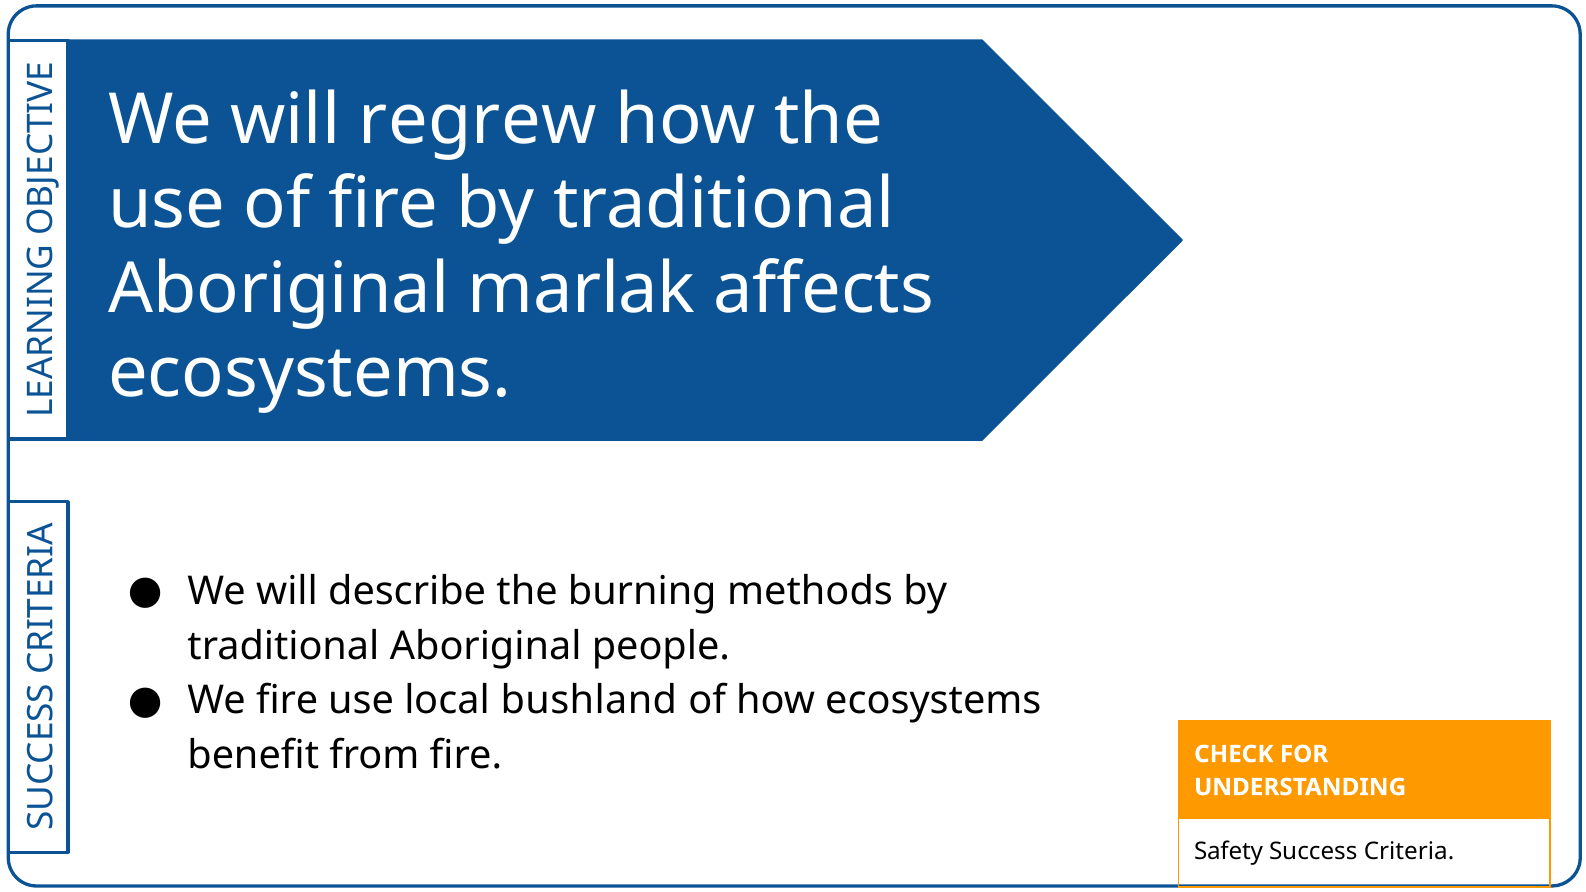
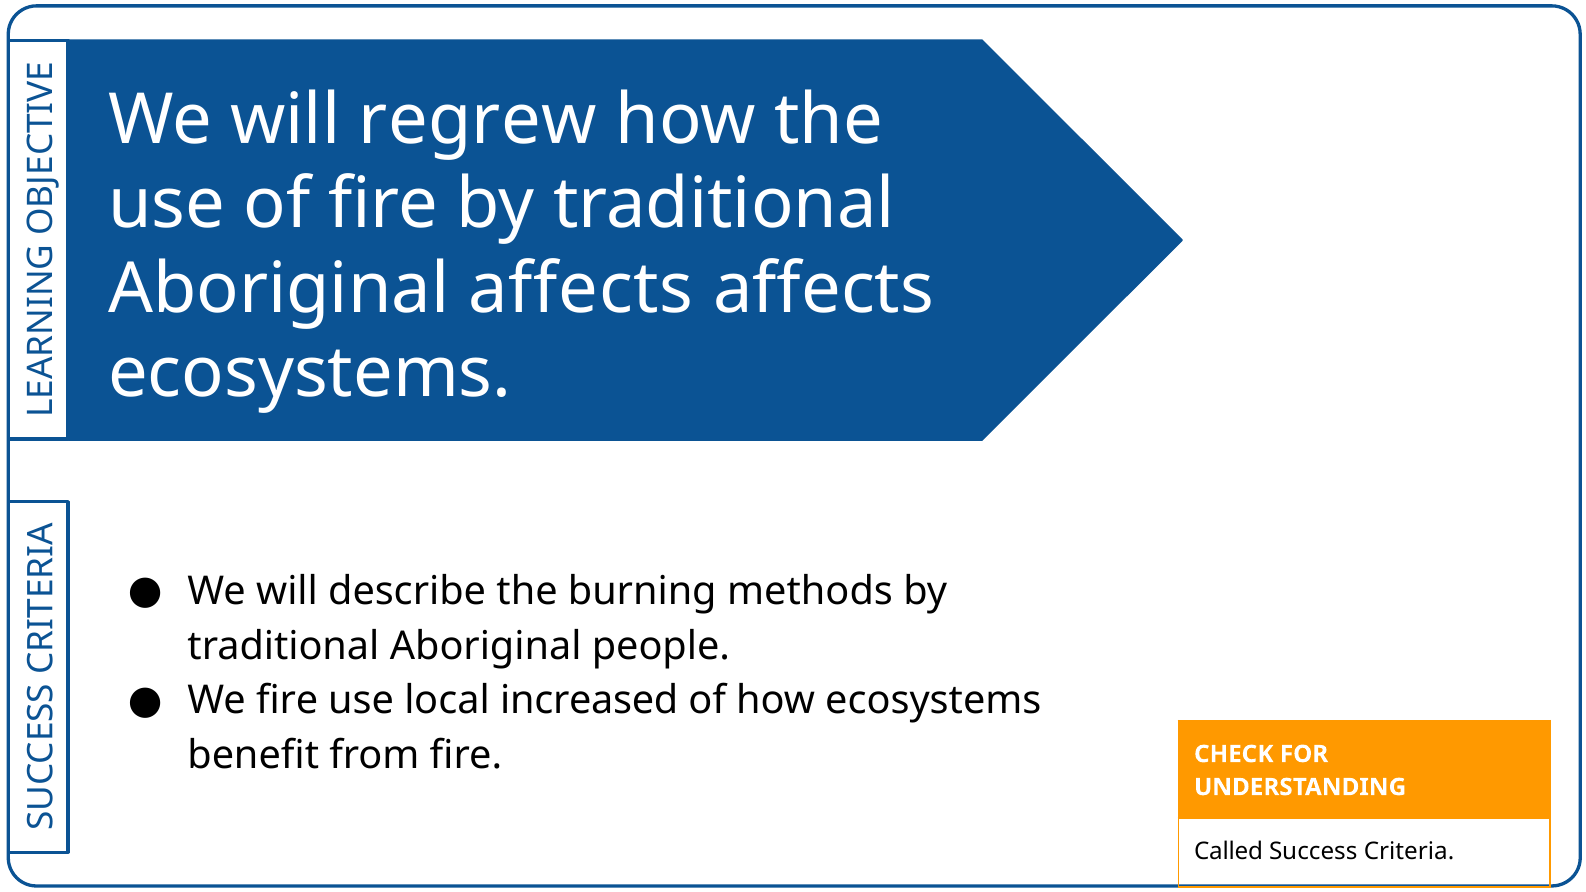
Aboriginal marlak: marlak -> affects
bushland: bushland -> increased
Safety: Safety -> Called
